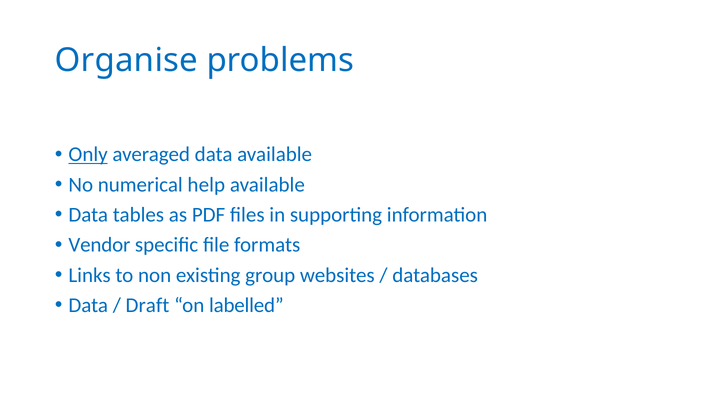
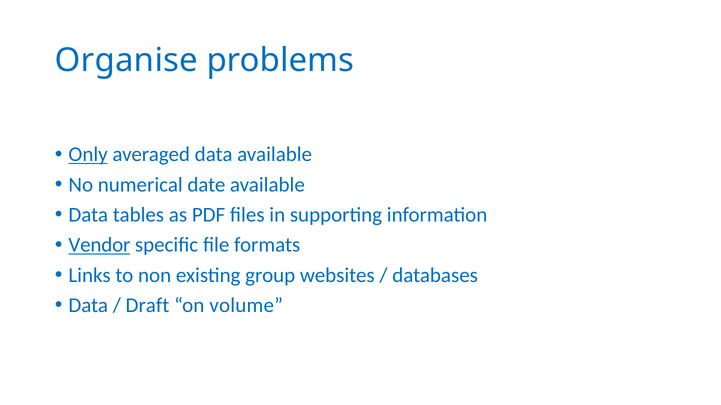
help: help -> date
Vendor underline: none -> present
labelled: labelled -> volume
